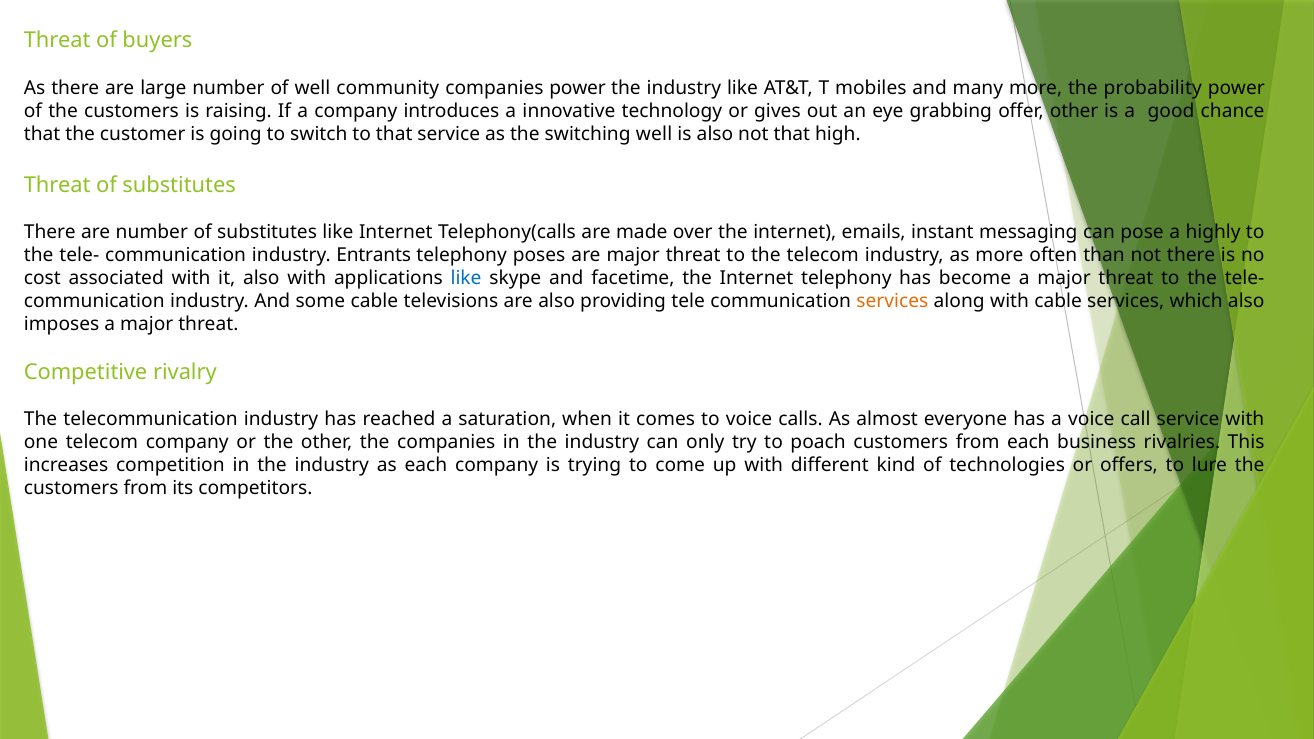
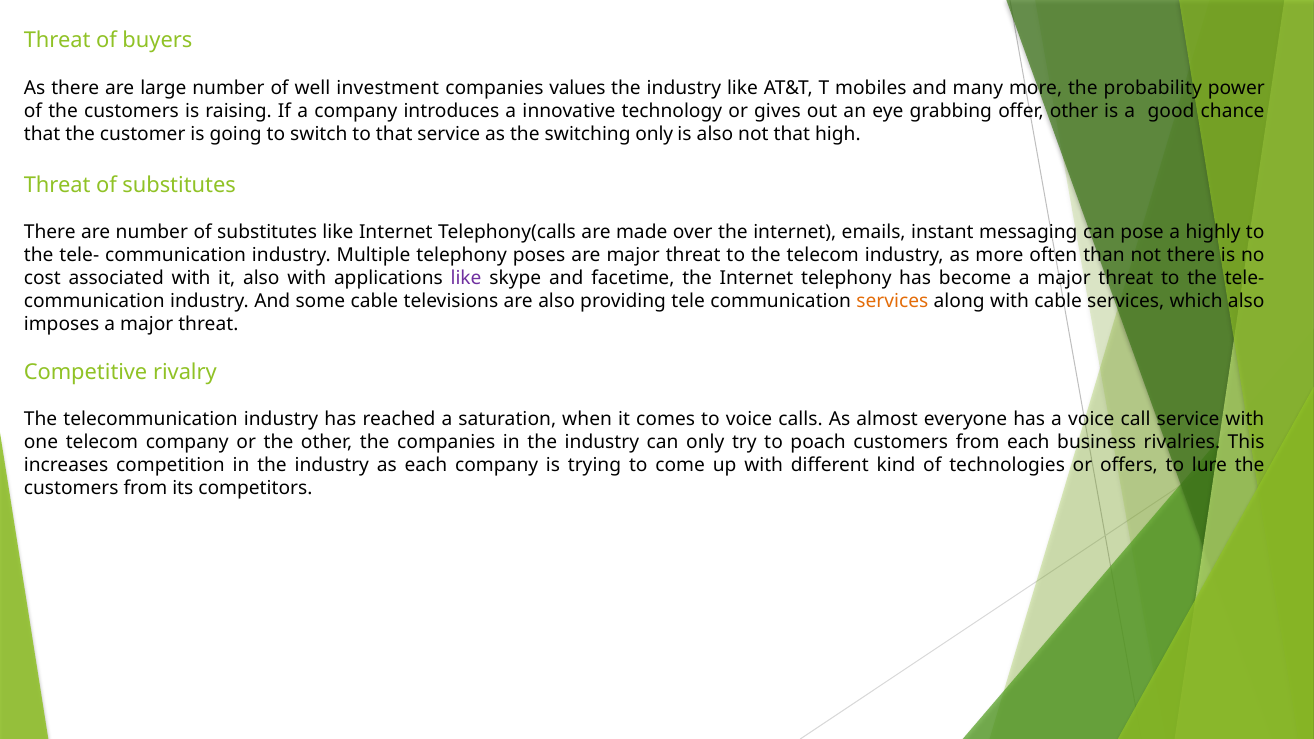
community: community -> investment
companies power: power -> values
switching well: well -> only
Entrants: Entrants -> Multiple
like at (466, 278) colour: blue -> purple
